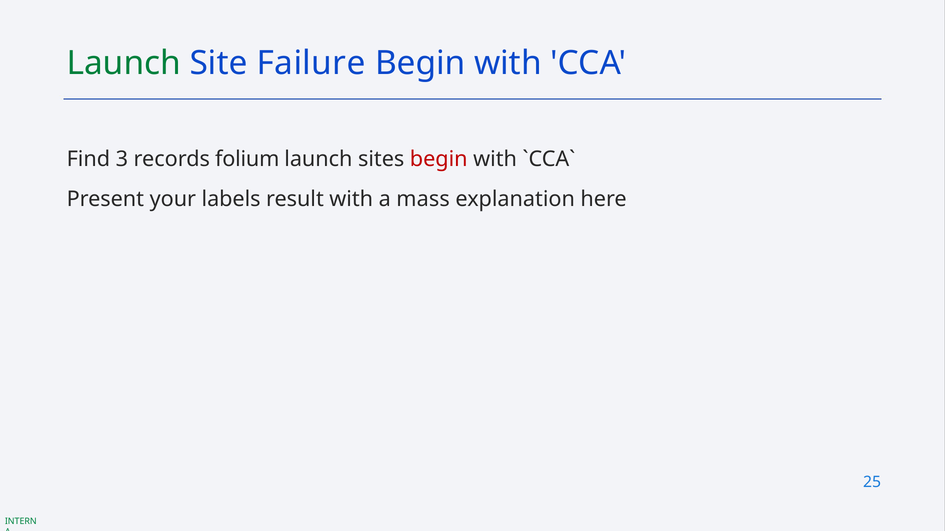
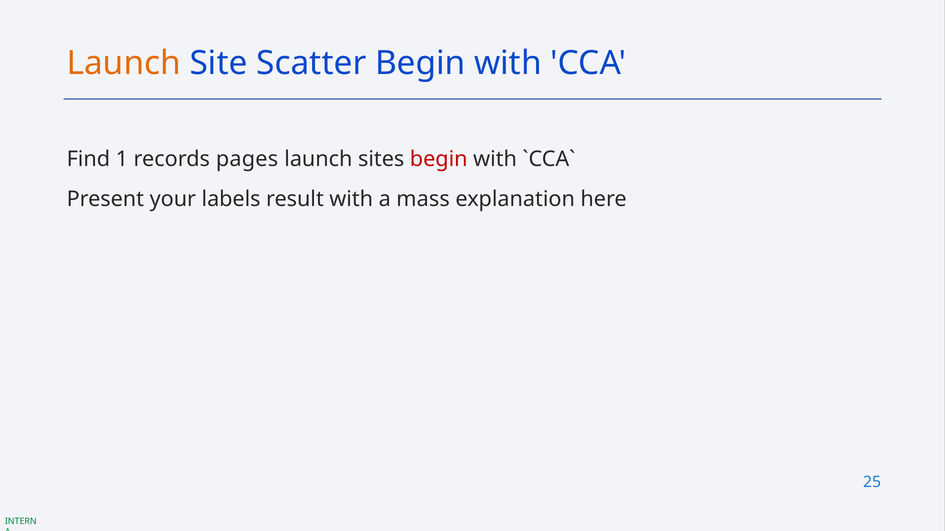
Launch at (124, 63) colour: green -> orange
Failure: Failure -> Scatter
3: 3 -> 1
folium: folium -> pages
